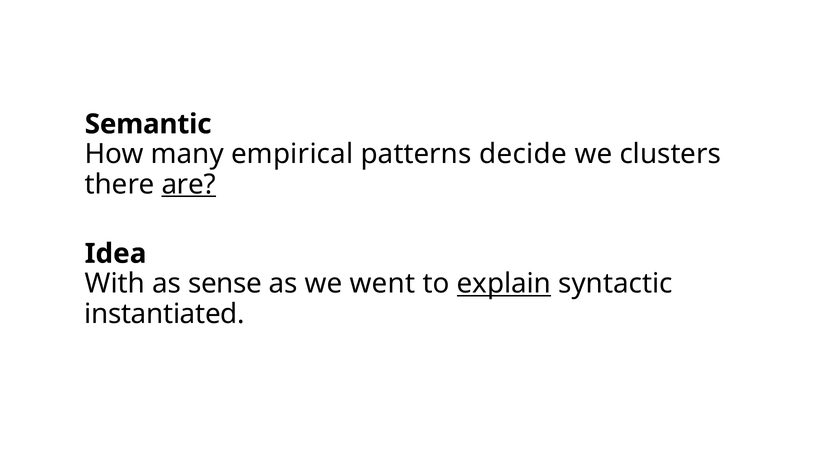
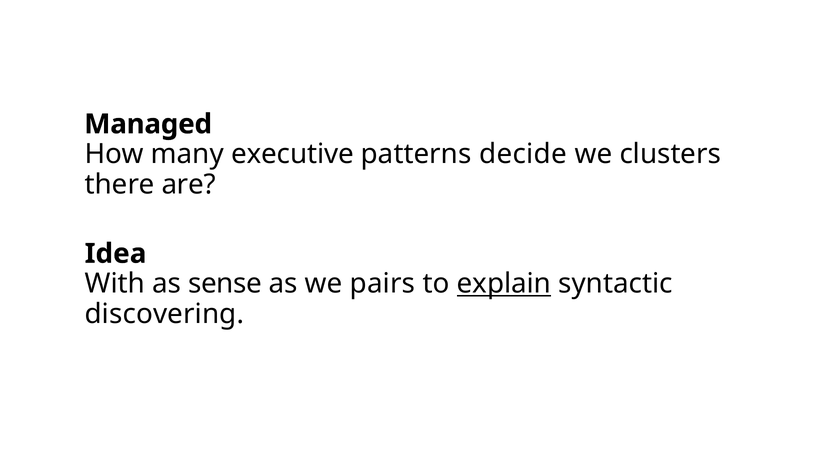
Semantic: Semantic -> Managed
empirical: empirical -> executive
are underline: present -> none
went: went -> pairs
instantiated: instantiated -> discovering
